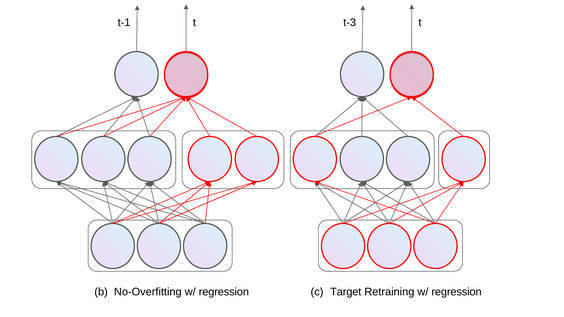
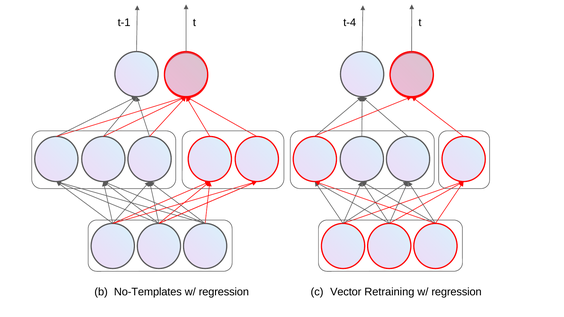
t-3: t-3 -> t-4
No-Overfitting: No-Overfitting -> No-Templates
Target: Target -> Vector
